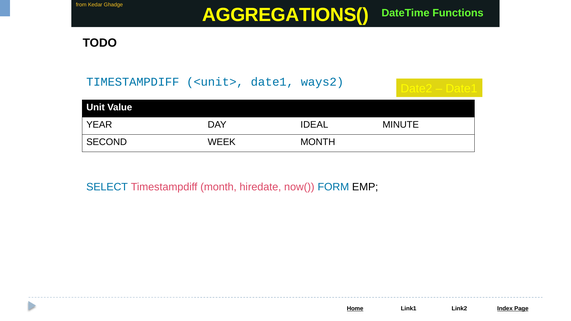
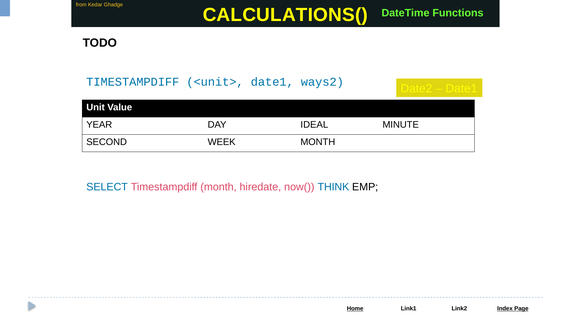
AGGREGATIONS(: AGGREGATIONS( -> CALCULATIONS(
FORM: FORM -> THINK
